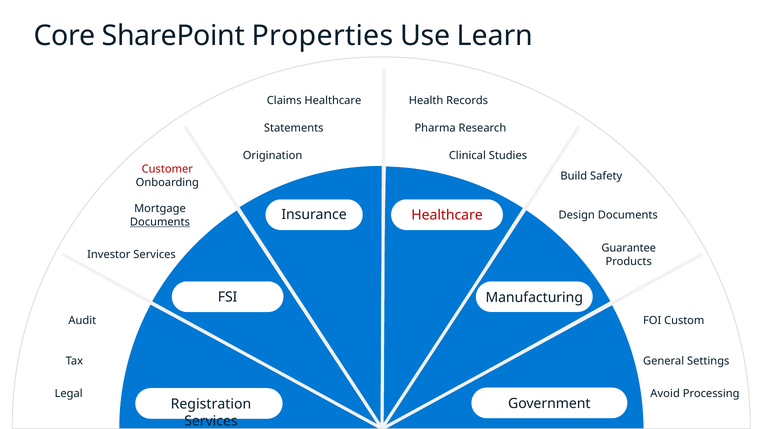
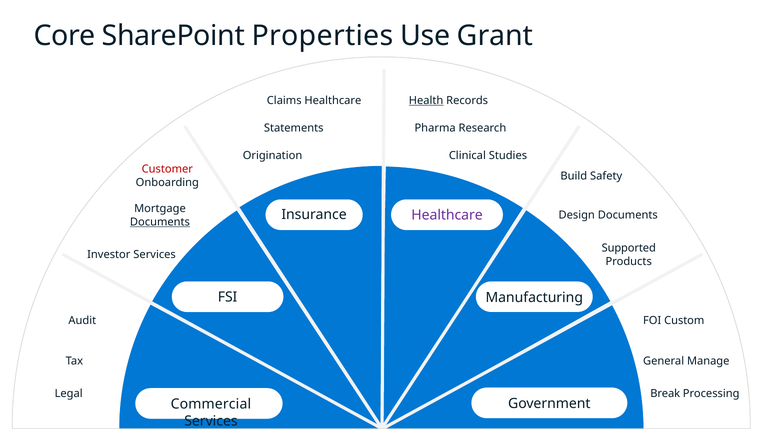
Learn: Learn -> Grant
Health underline: none -> present
Healthcare at (447, 215) colour: red -> purple
Guarantee: Guarantee -> Supported
Settings: Settings -> Manage
Avoid: Avoid -> Break
Registration: Registration -> Commercial
